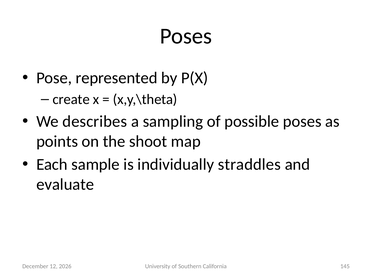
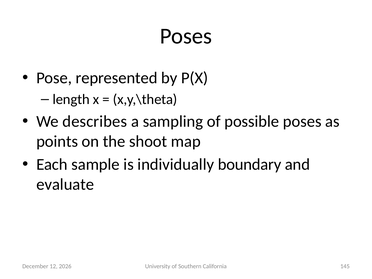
create: create -> length
straddles: straddles -> boundary
